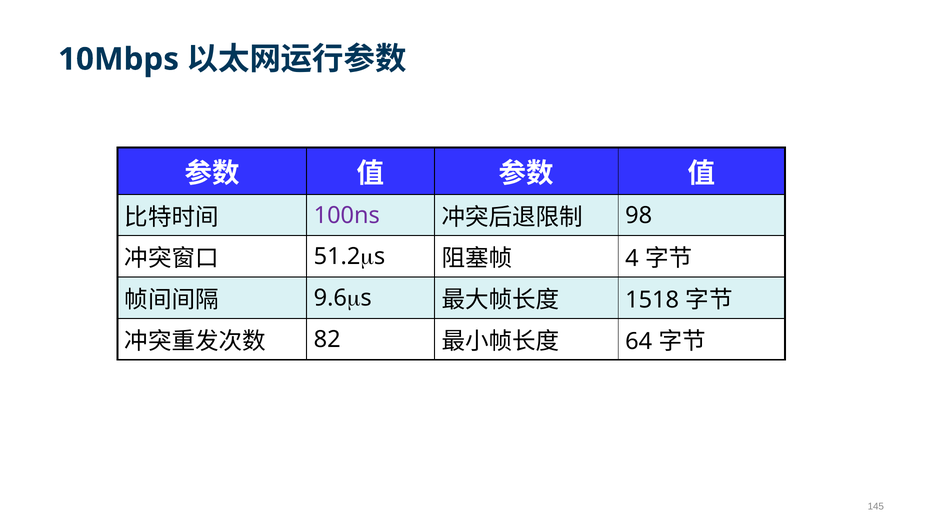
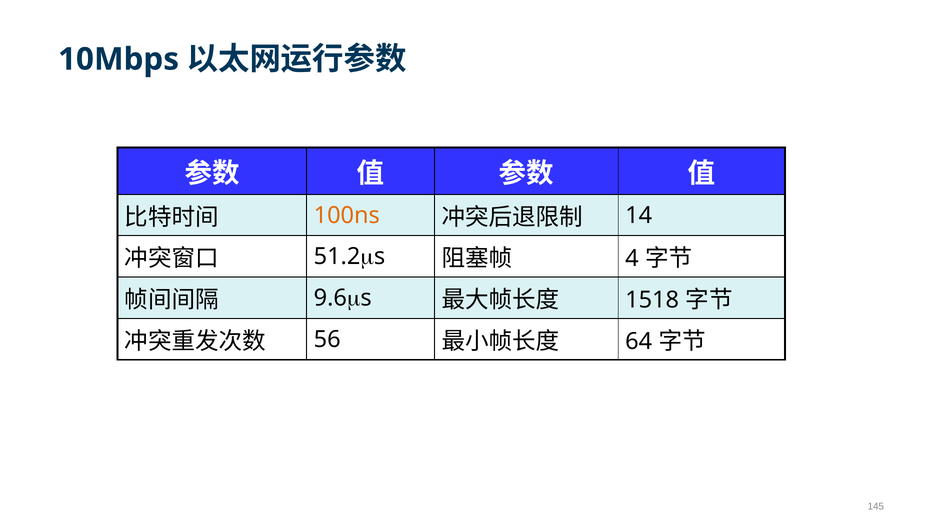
100ns colour: purple -> orange
98: 98 -> 14
82: 82 -> 56
